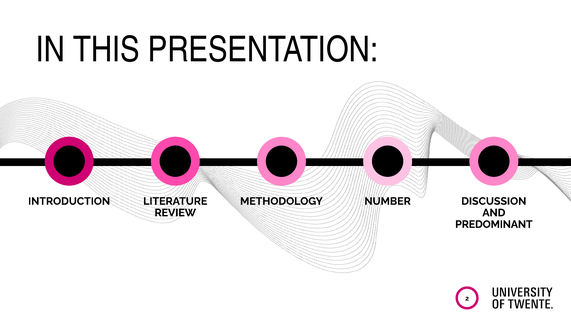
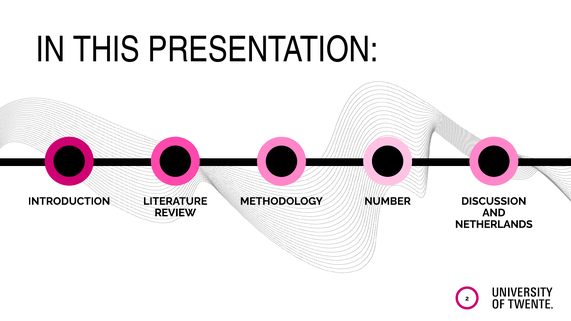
PREDOMINANT: PREDOMINANT -> NETHERLANDS
